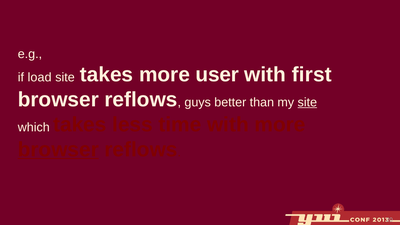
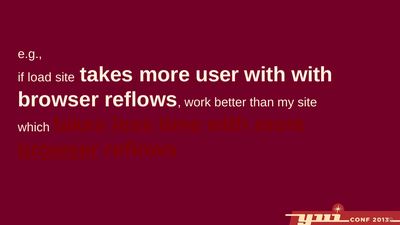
with first: first -> with
guys: guys -> work
site at (307, 102) underline: present -> none
